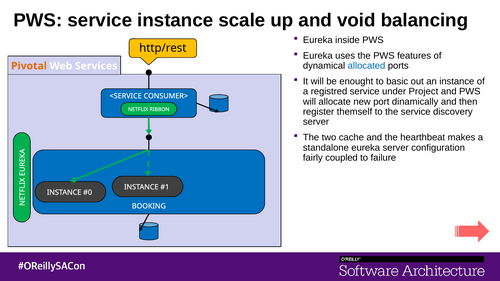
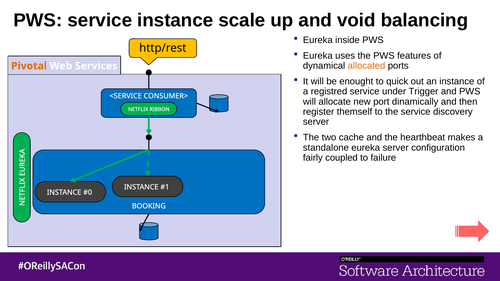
allocated colour: blue -> orange
basic: basic -> quick
Project: Project -> Trigger
